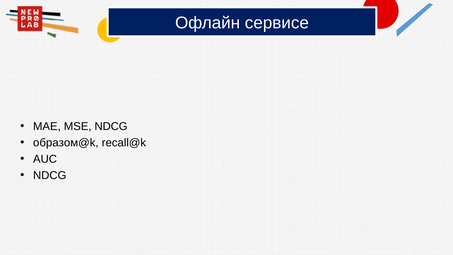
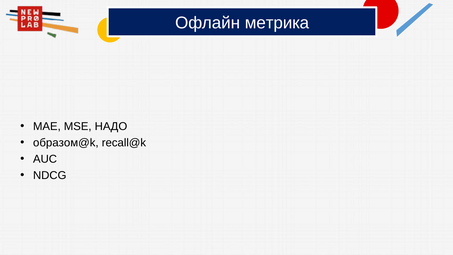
сервисе: сервисе -> метрика
MSE NDCG: NDCG -> НАДО
